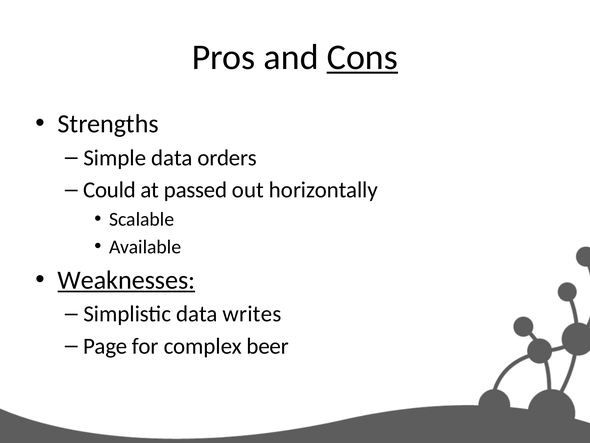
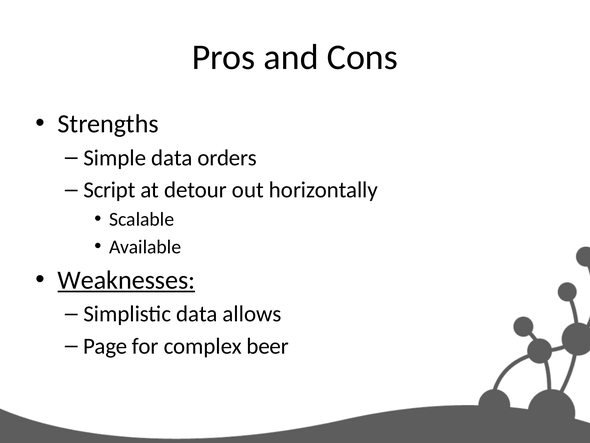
Cons underline: present -> none
Could: Could -> Script
passed: passed -> detour
writes: writes -> allows
